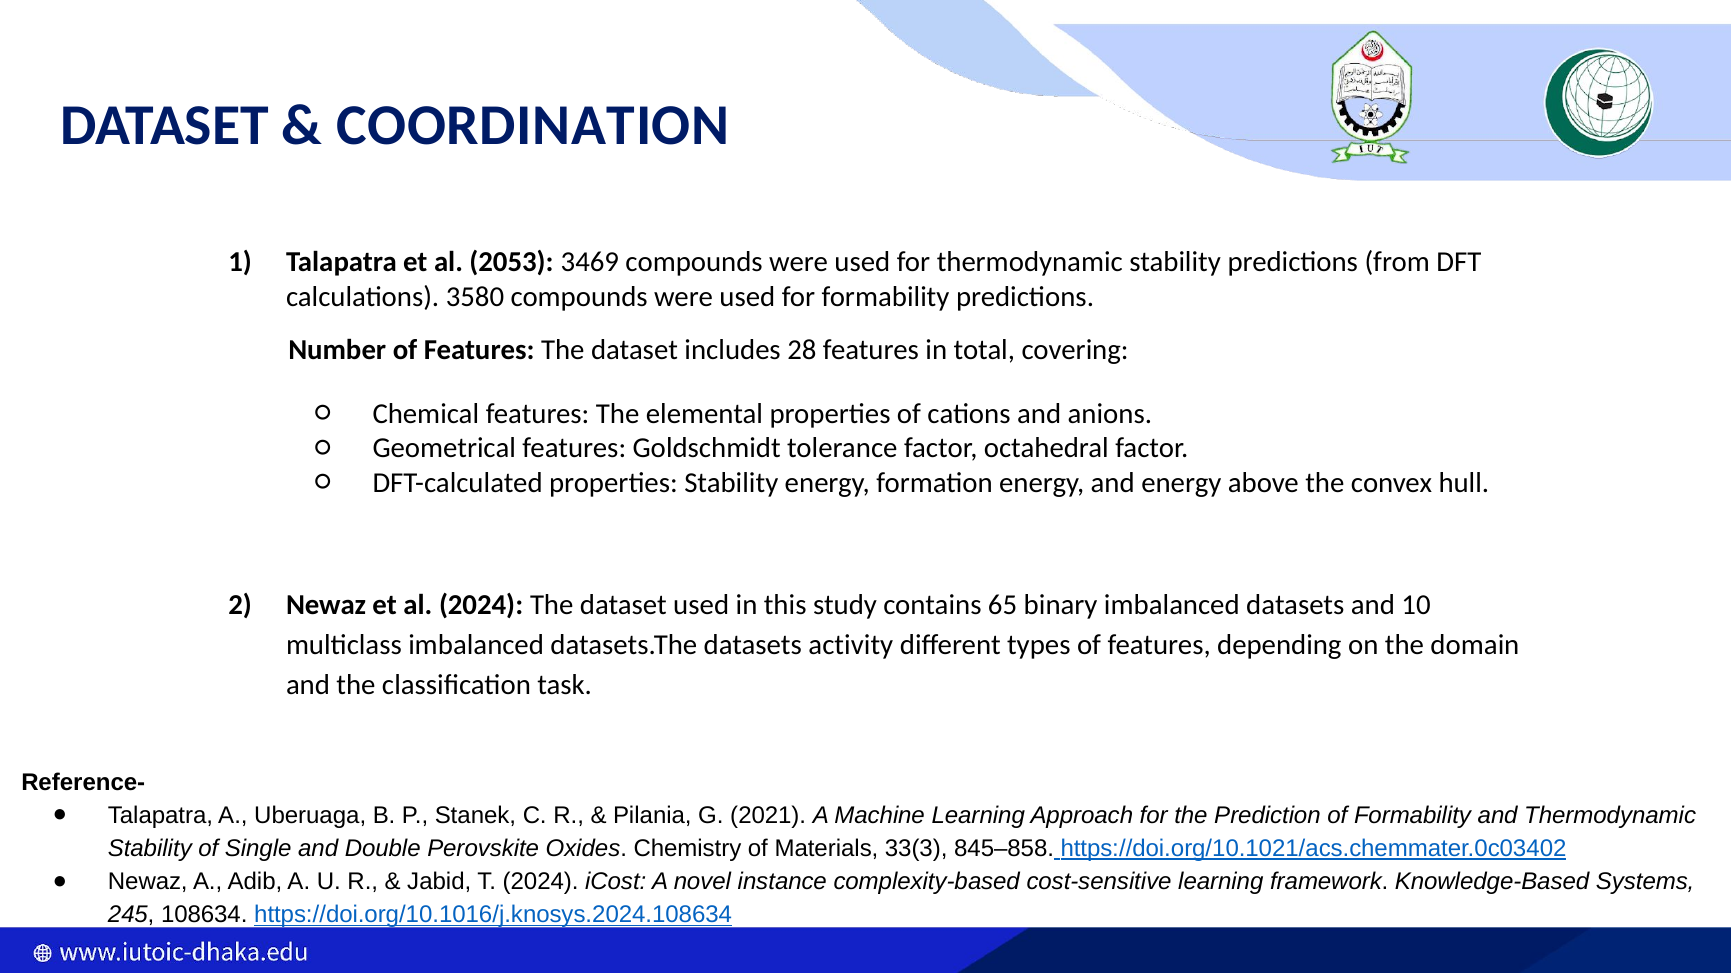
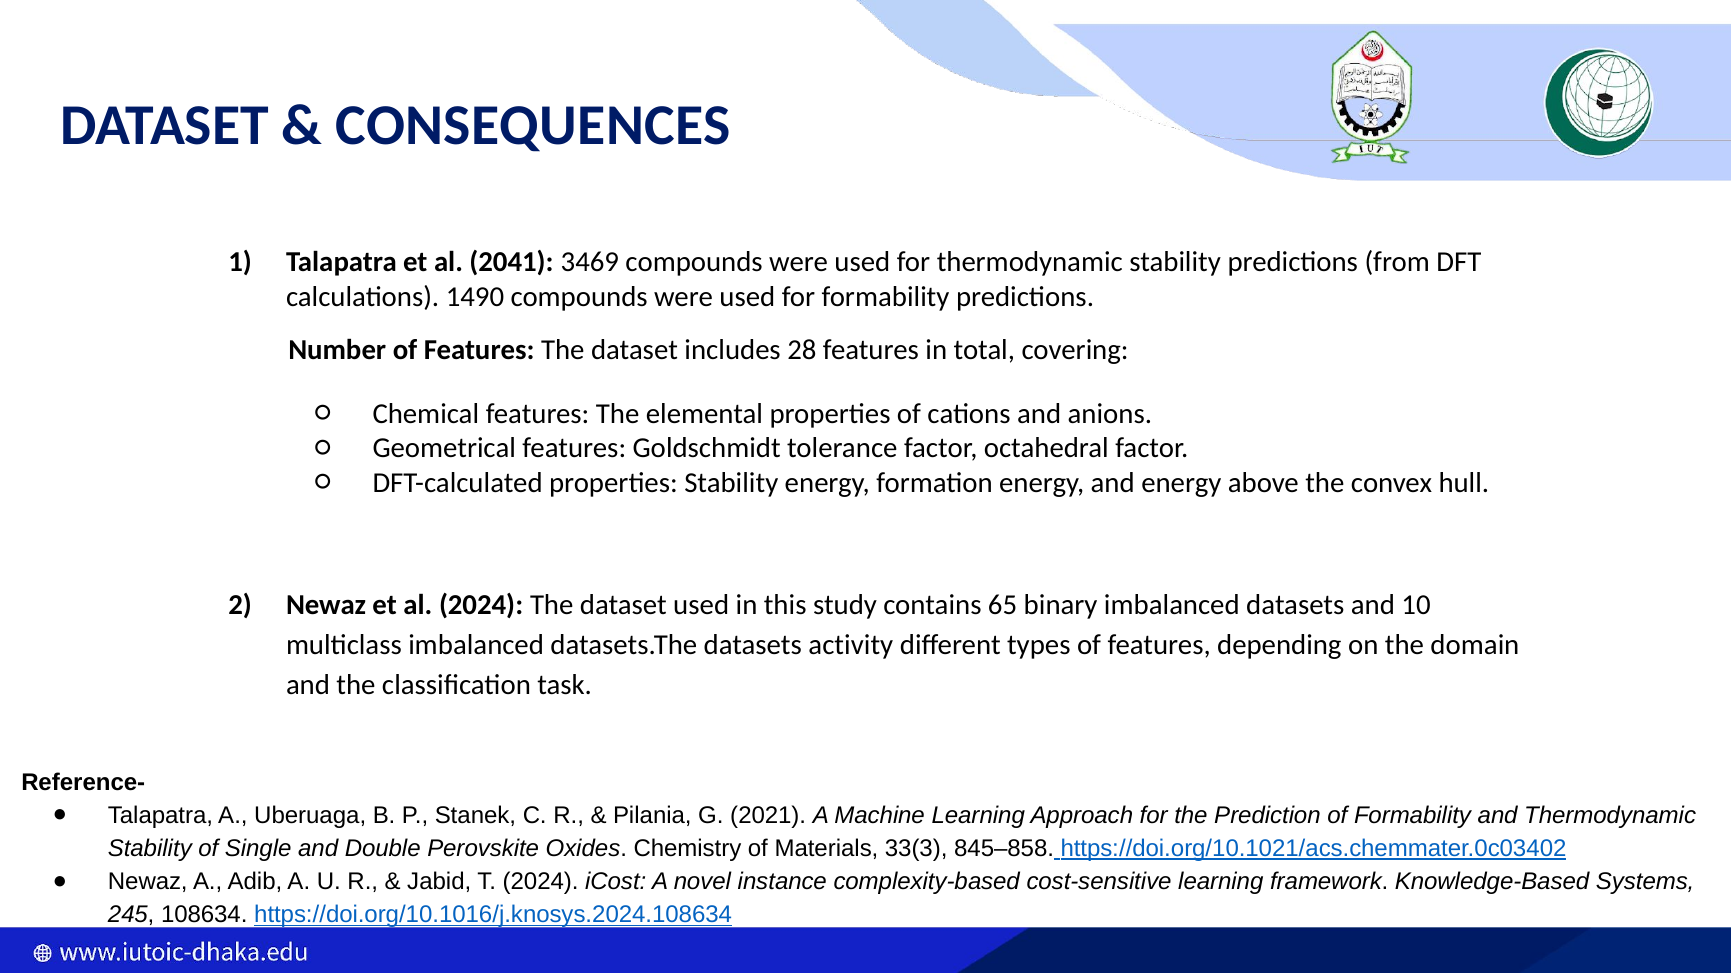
COORDINATION: COORDINATION -> CONSEQUENCES
2053: 2053 -> 2041
3580: 3580 -> 1490
